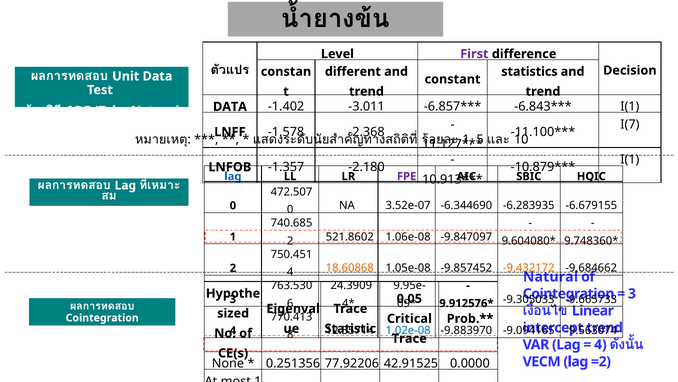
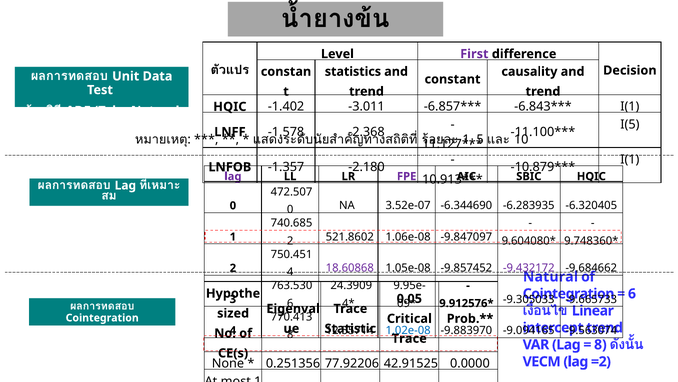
different: different -> statistics
statistics: statistics -> causality
DATA at (230, 107): DATA -> HQIC
I(7: I(7 -> I(5
lag at (233, 176) colour: blue -> purple
-6.679155: -6.679155 -> -6.320405
18.60868 colour: orange -> purple
-9.432172 colour: orange -> purple
3 at (632, 293): 3 -> 6
4 at (600, 344): 4 -> 8
